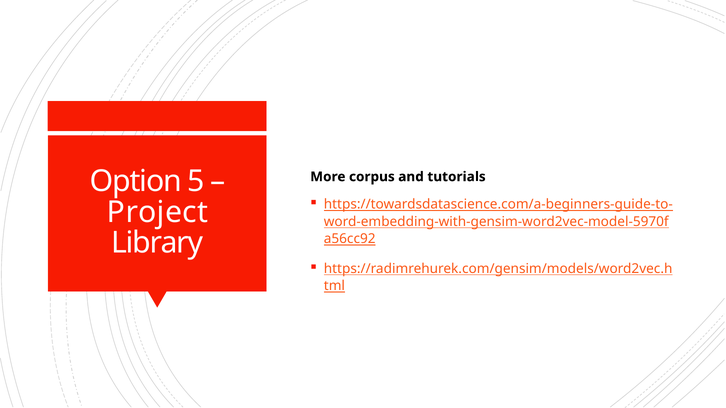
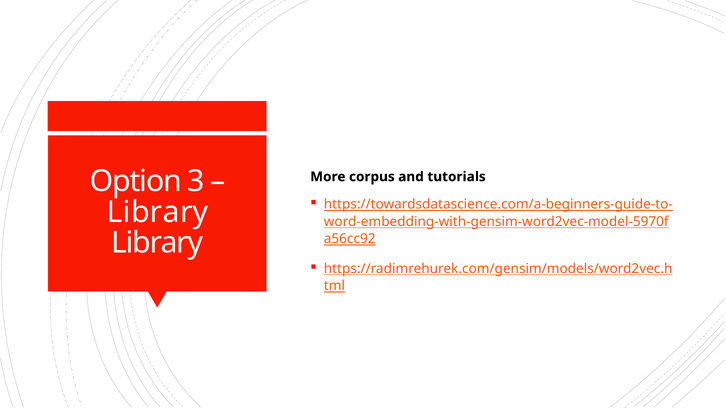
5: 5 -> 3
Project at (158, 212): Project -> Library
